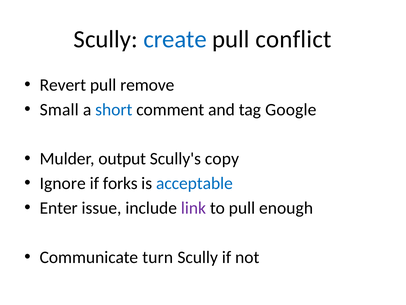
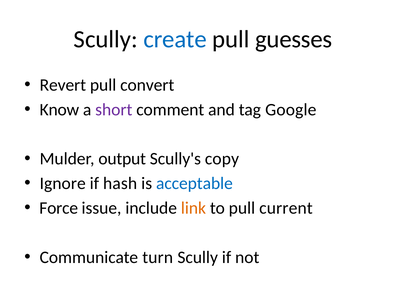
conflict: conflict -> guesses
remove: remove -> convert
Small: Small -> Know
short colour: blue -> purple
forks: forks -> hash
Enter: Enter -> Force
link colour: purple -> orange
enough: enough -> current
